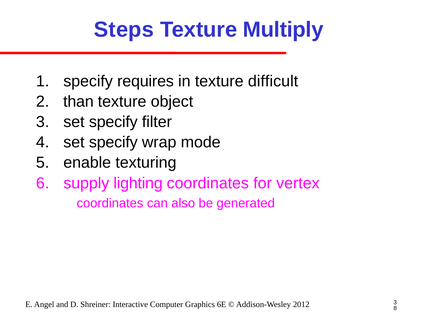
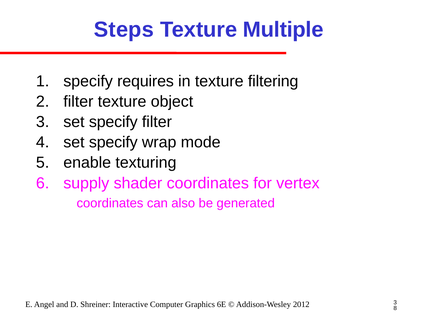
Multiply: Multiply -> Multiple
difficult: difficult -> filtering
than at (78, 102): than -> filter
lighting: lighting -> shader
